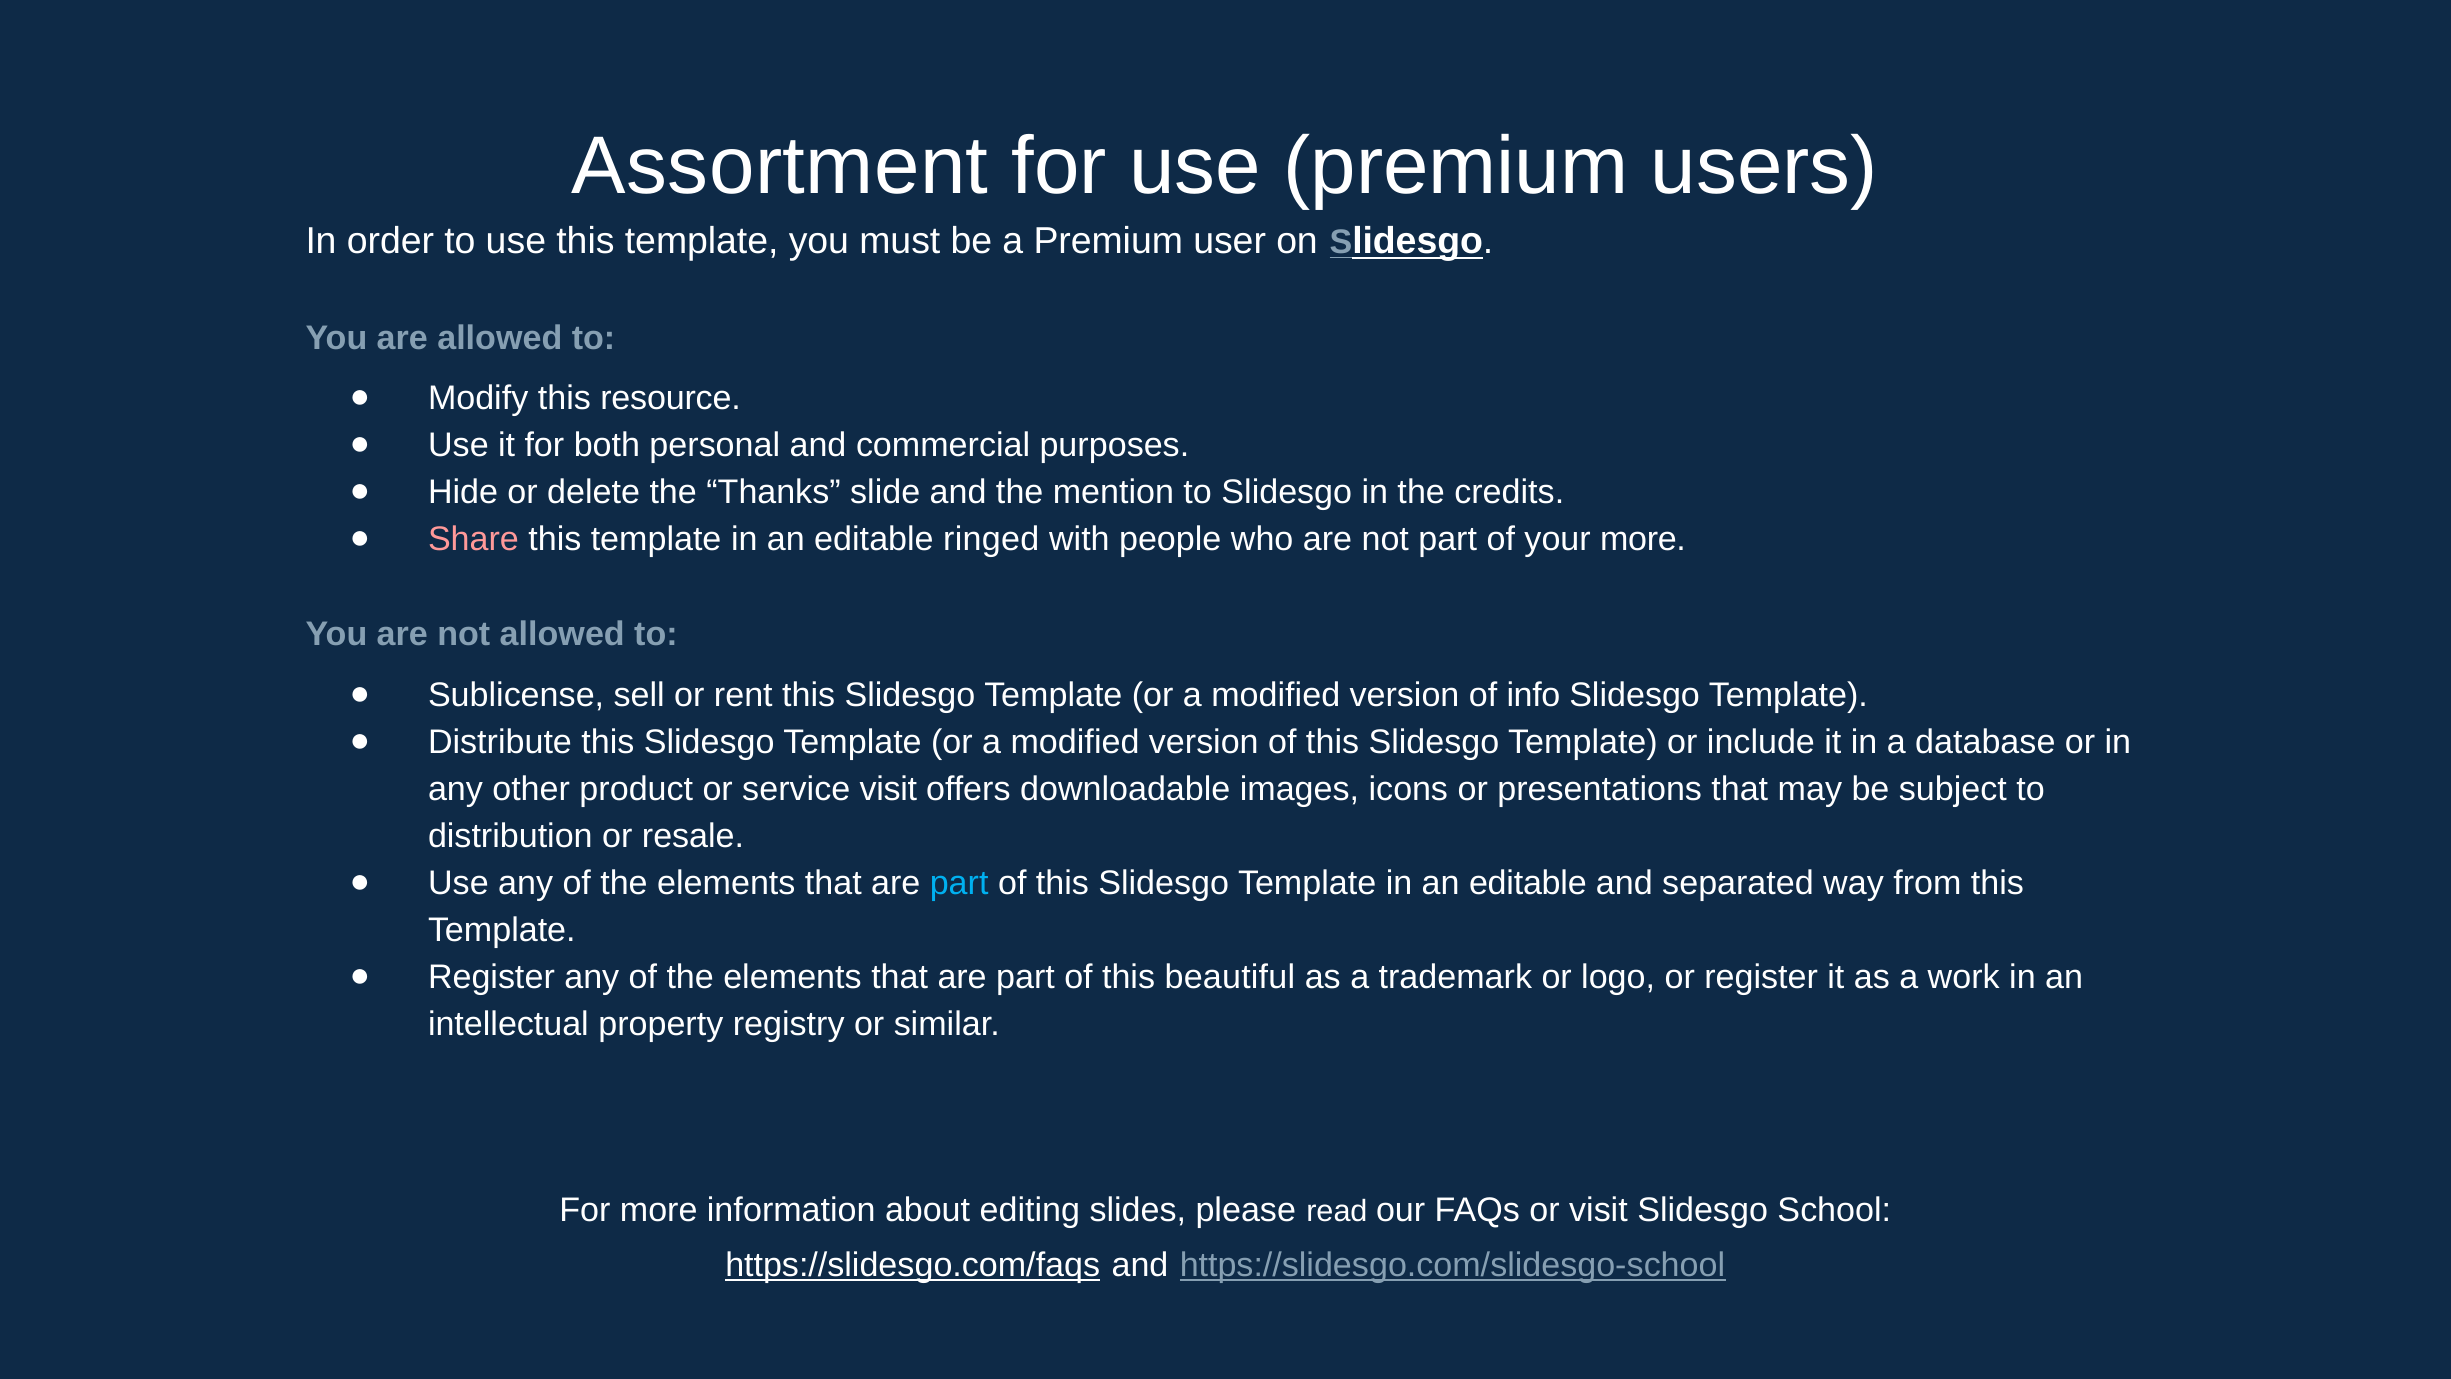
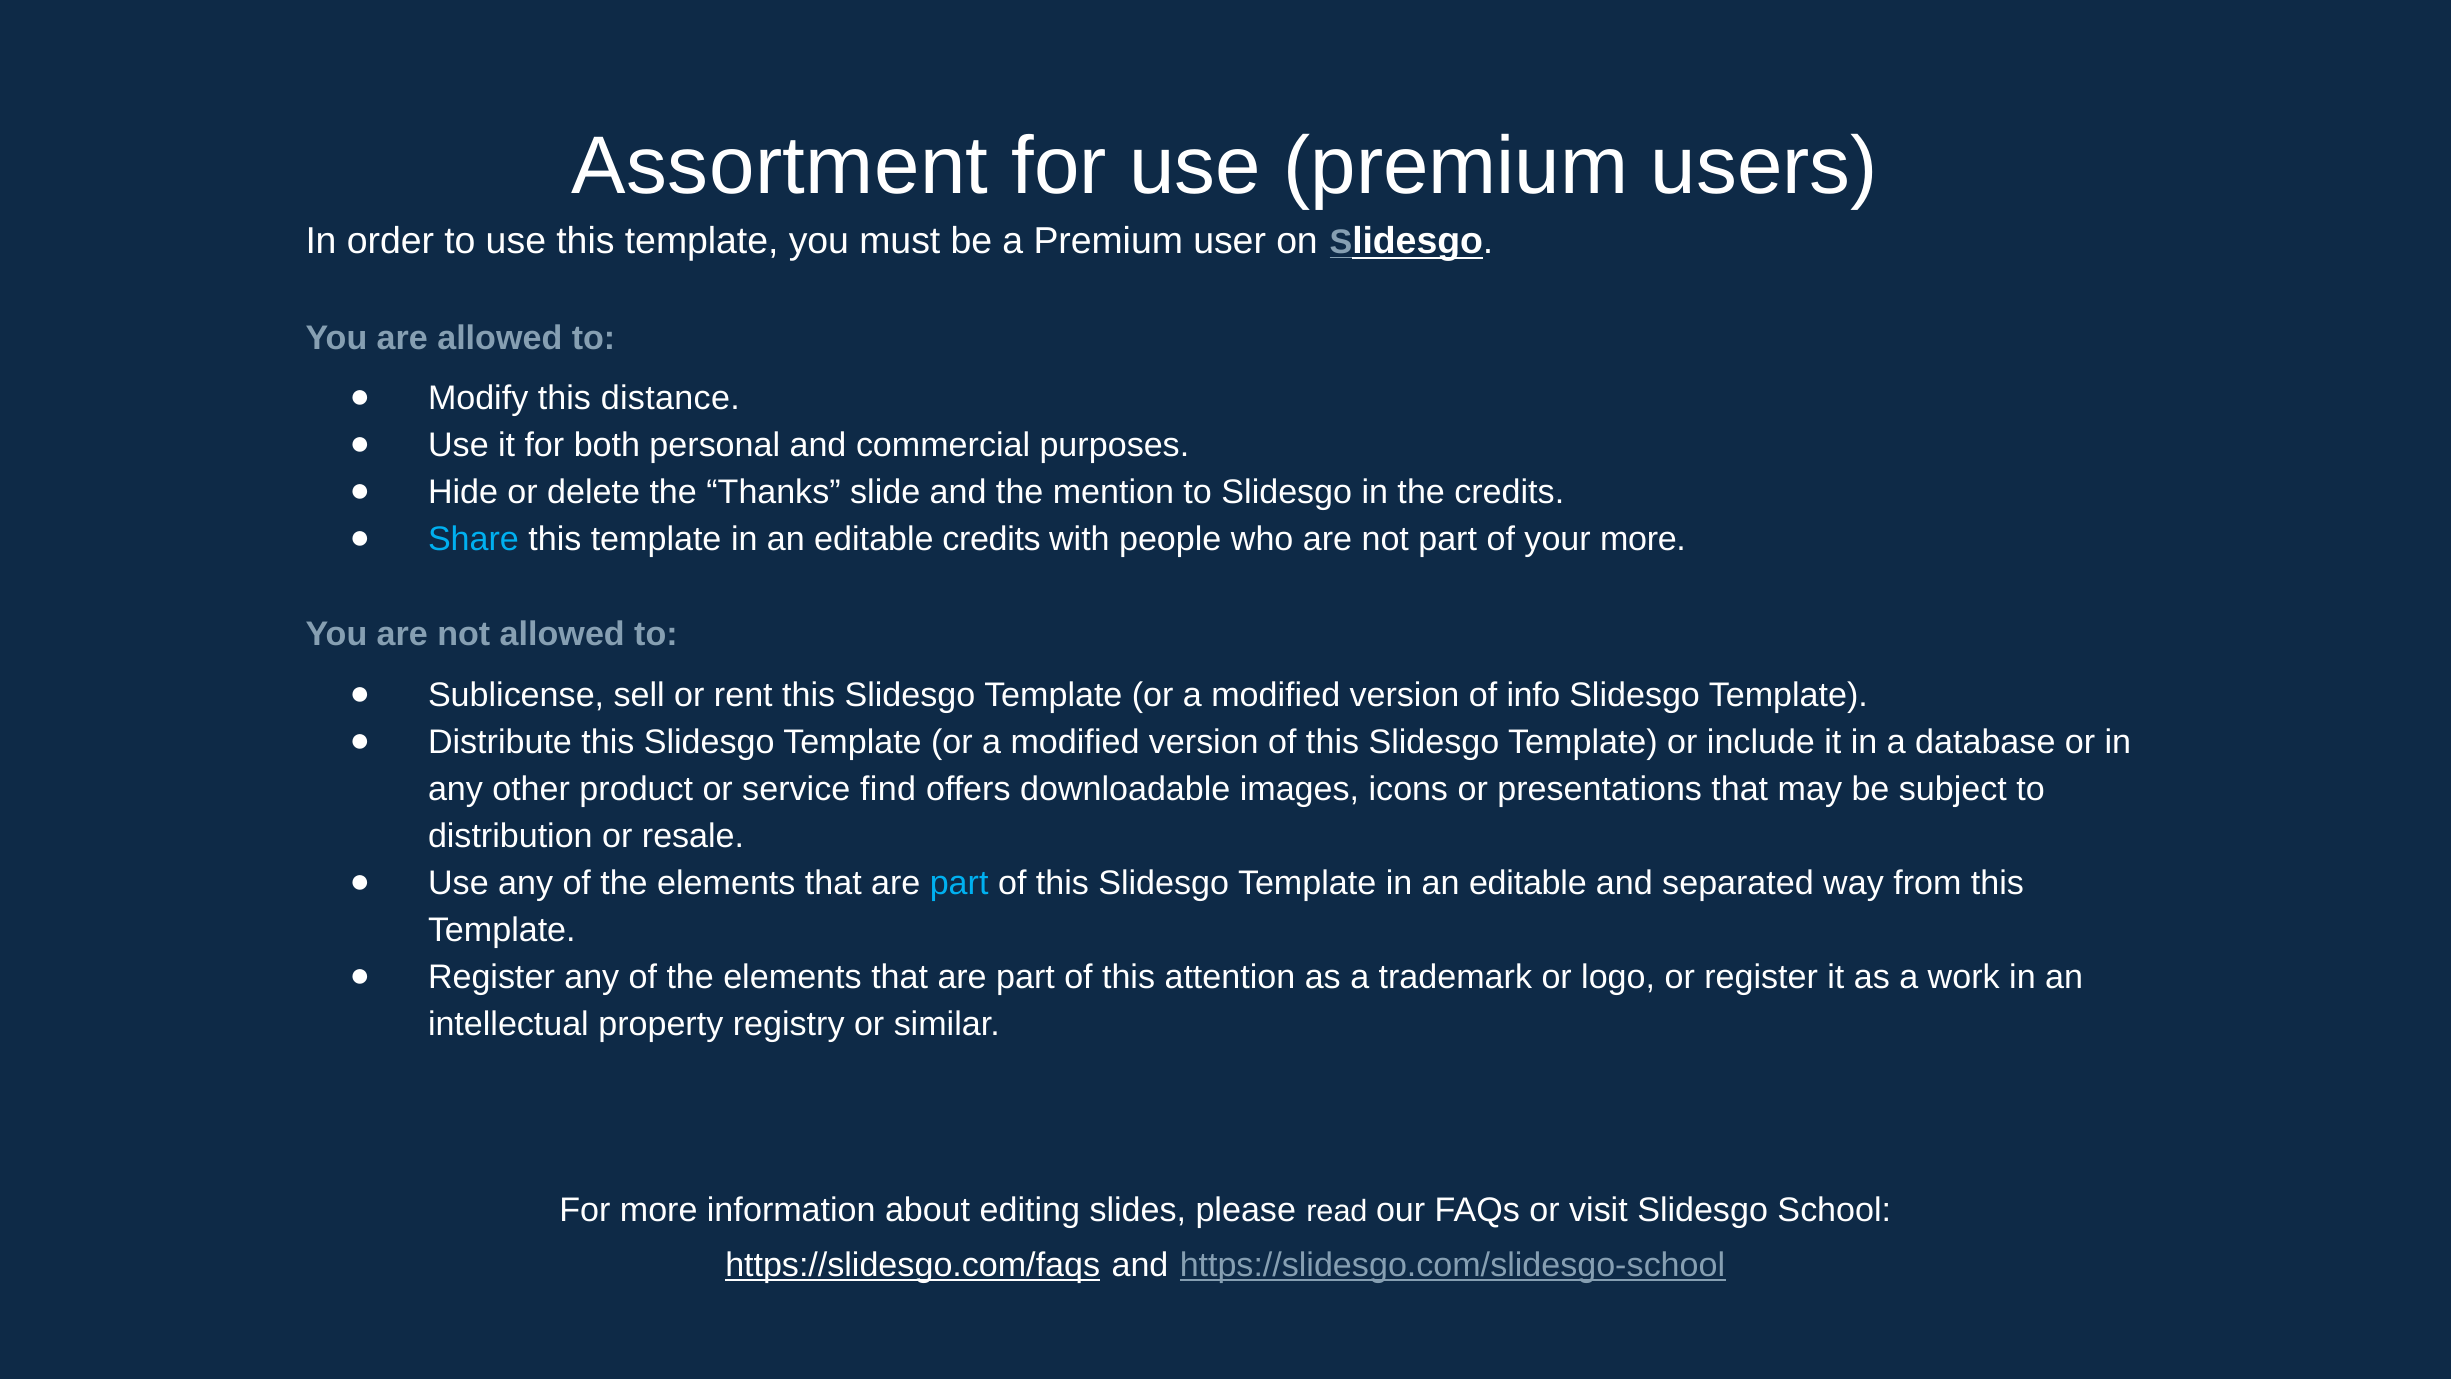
resource: resource -> distance
Share colour: pink -> light blue
editable ringed: ringed -> credits
service visit: visit -> find
beautiful: beautiful -> attention
